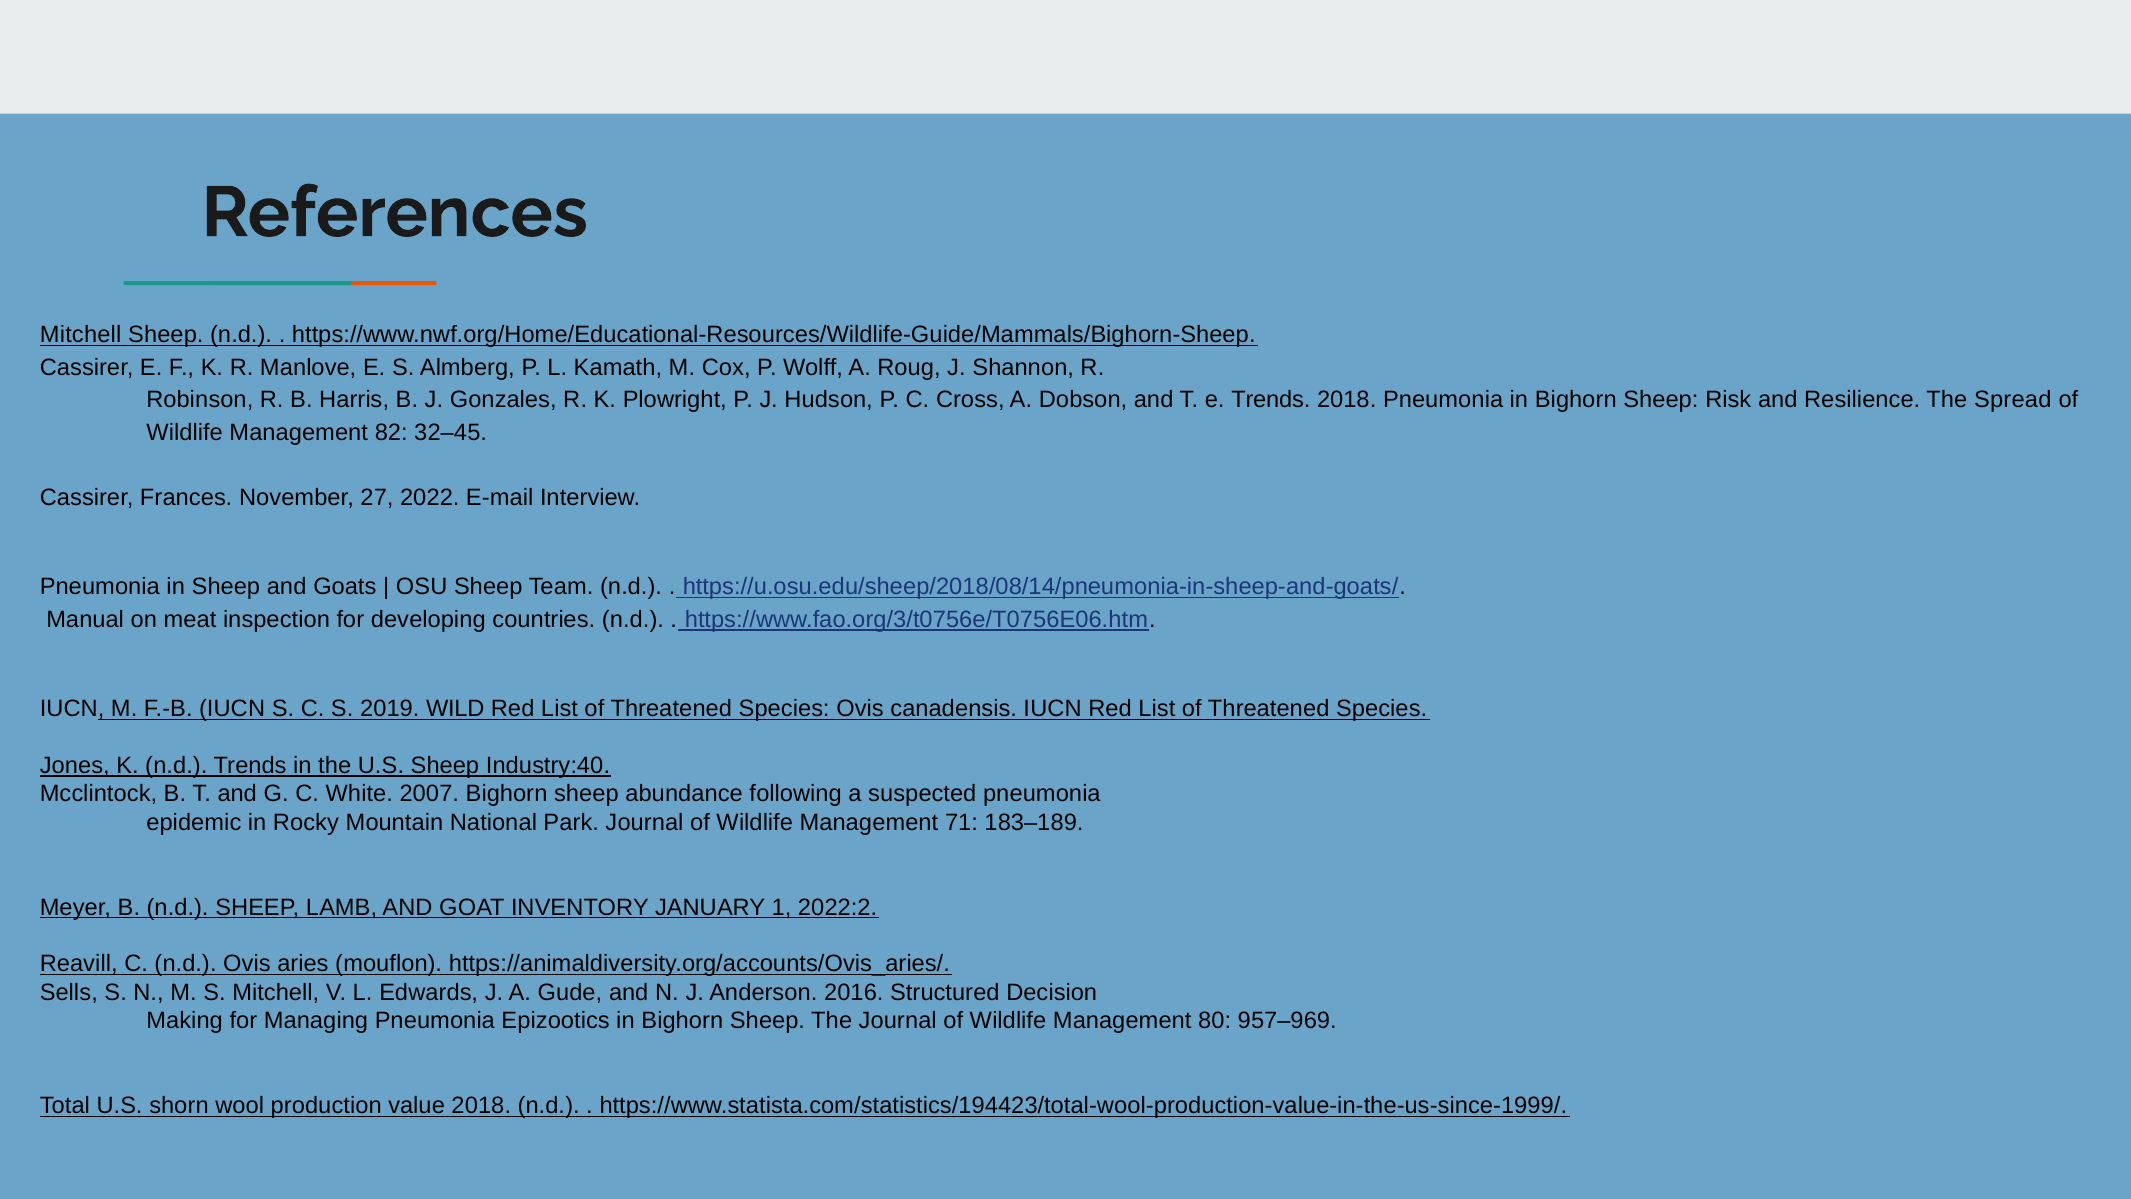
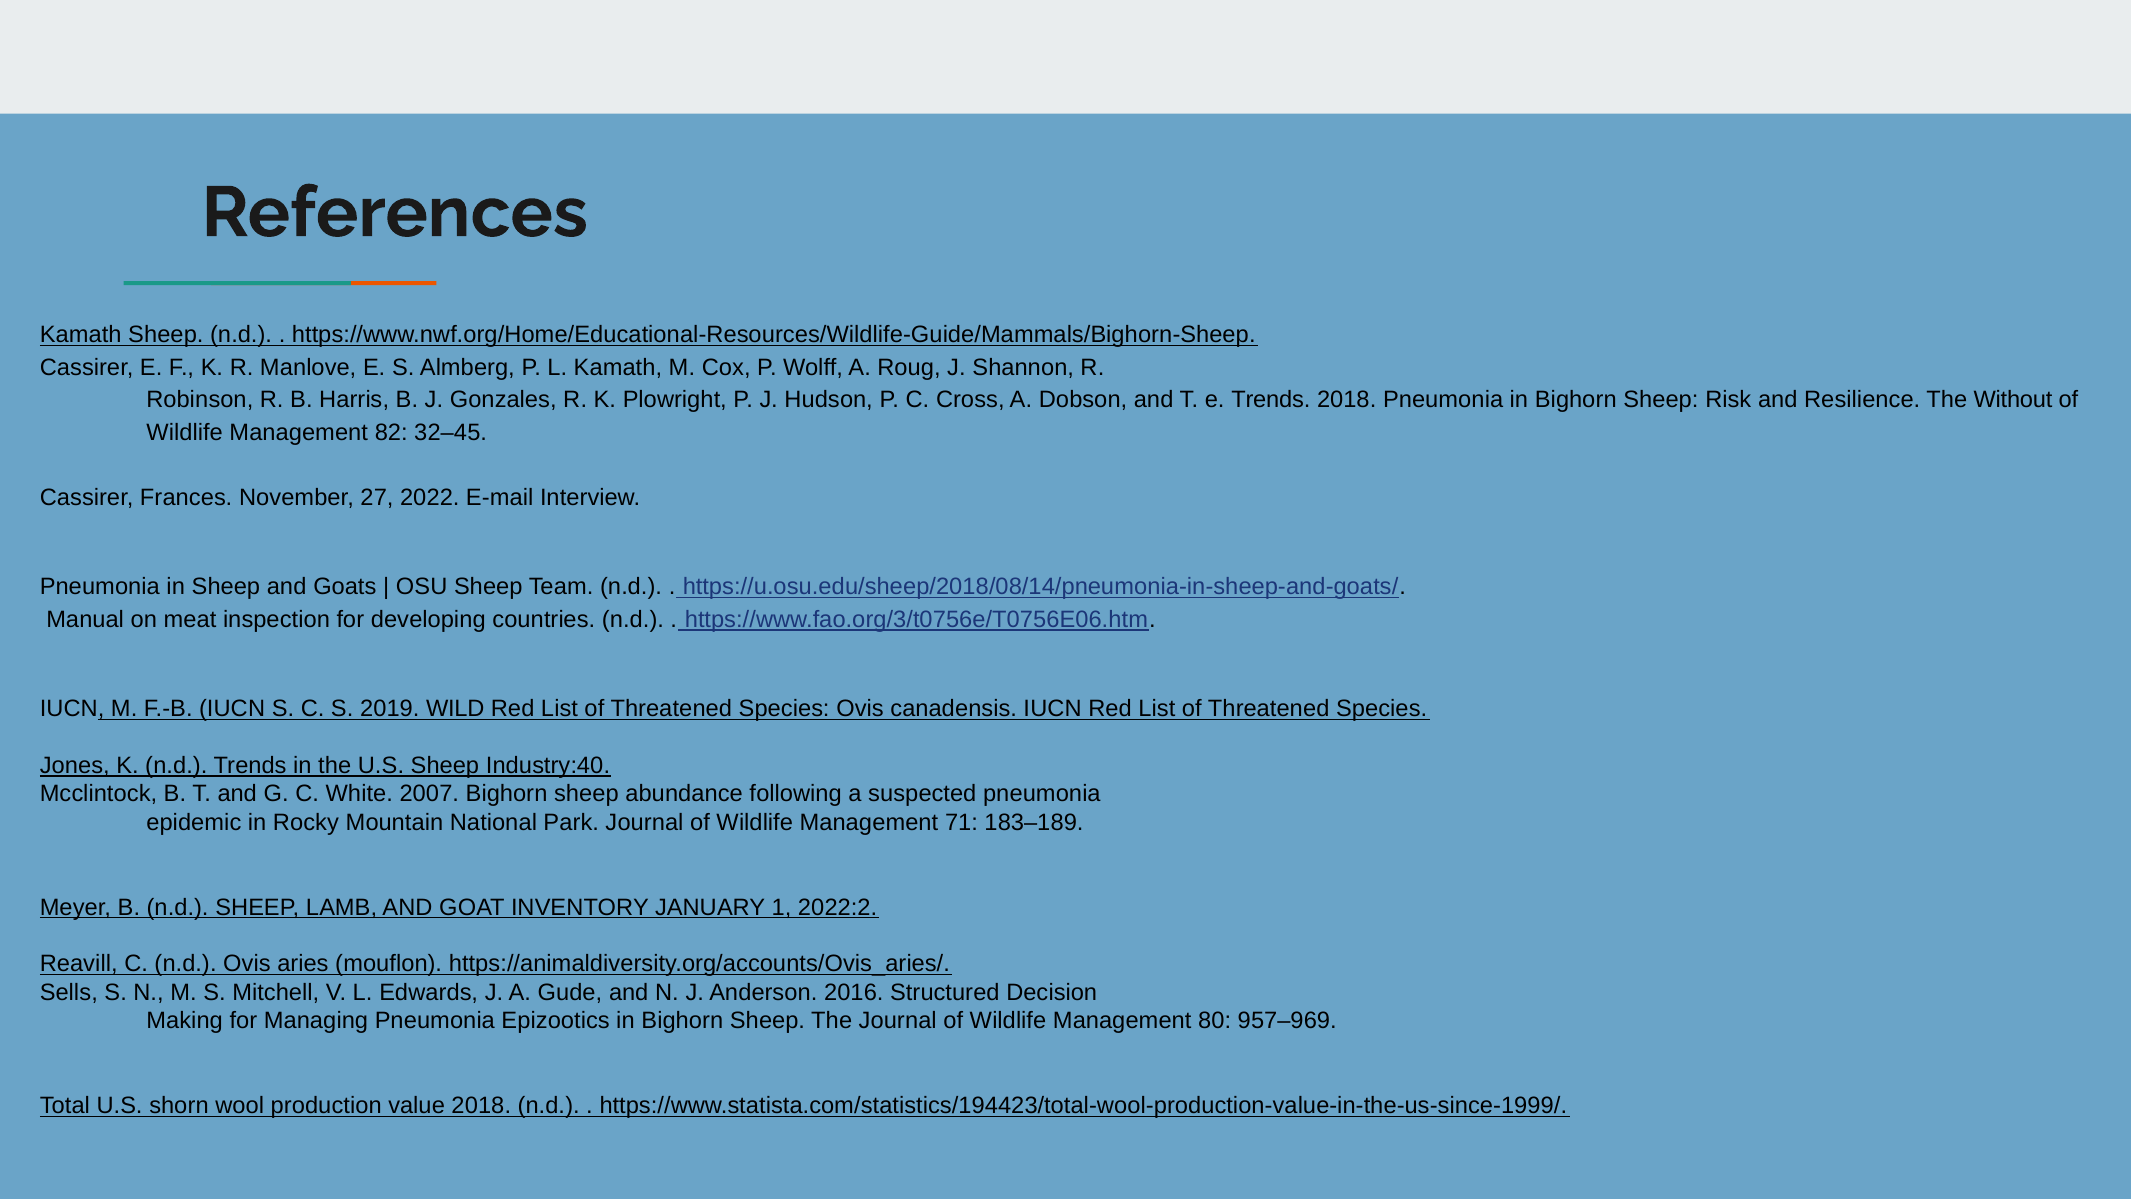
Mitchell at (81, 335): Mitchell -> Kamath
Spread: Spread -> Without
